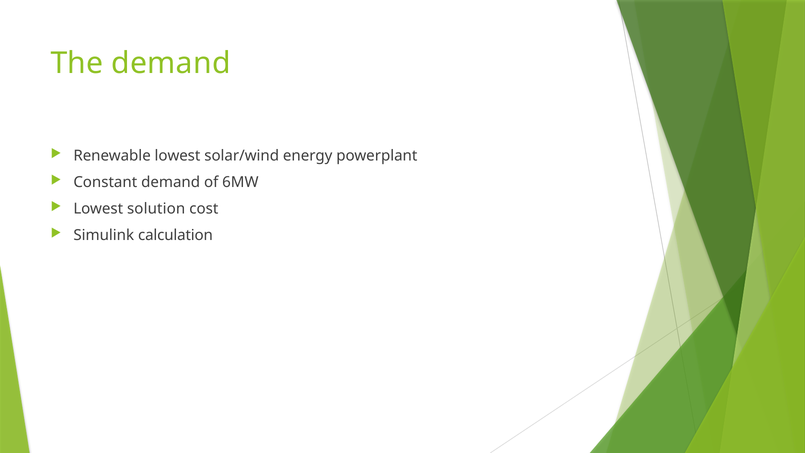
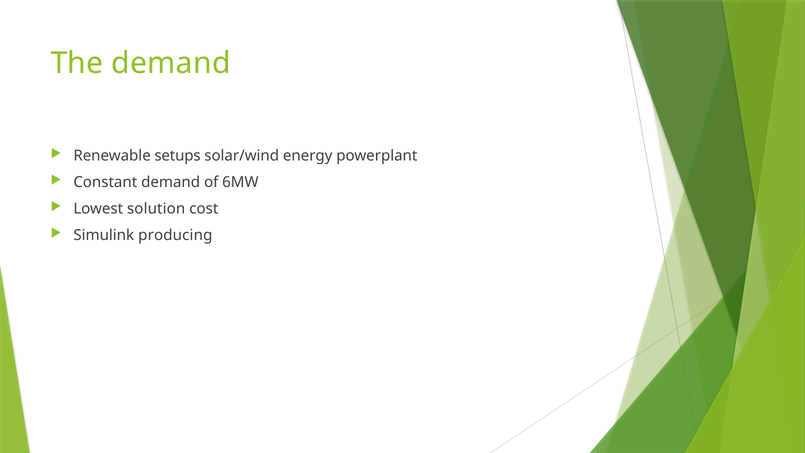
Renewable lowest: lowest -> setups
calculation: calculation -> producing
